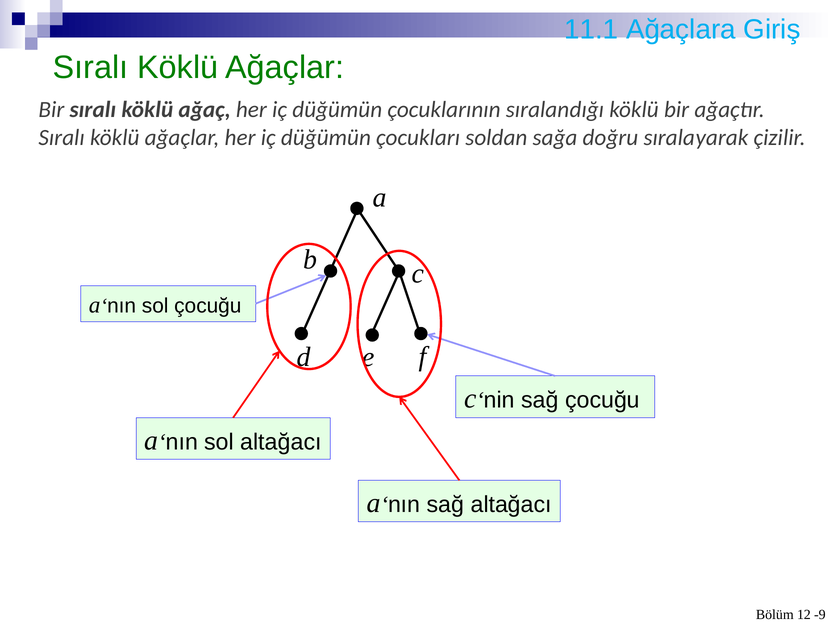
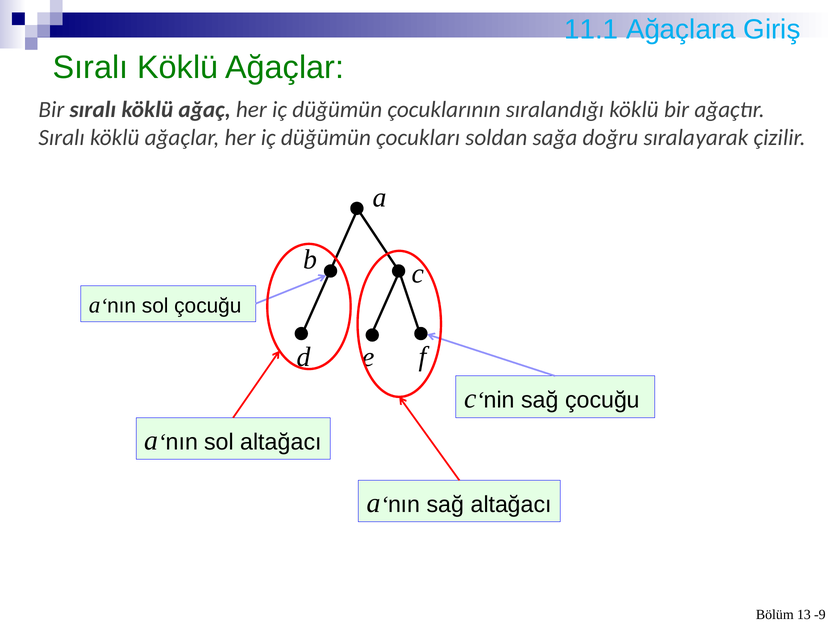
12: 12 -> 13
